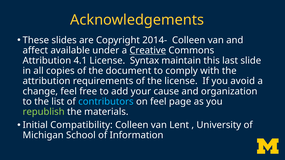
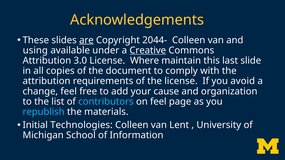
are underline: none -> present
2014-: 2014- -> 2044-
affect: affect -> using
4.1: 4.1 -> 3.0
Syntax: Syntax -> Where
republish colour: light green -> light blue
Compatibility: Compatibility -> Technologies
